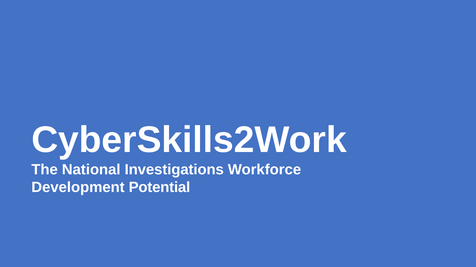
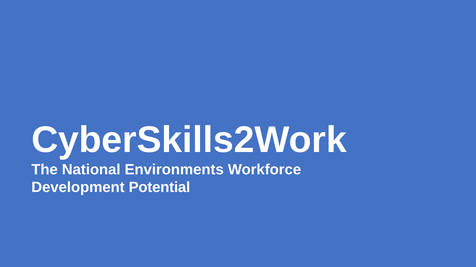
Investigations: Investigations -> Environments
